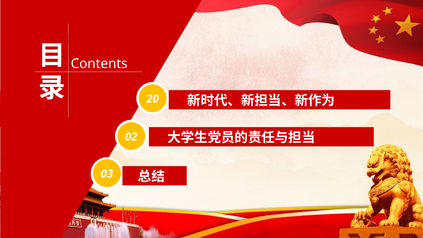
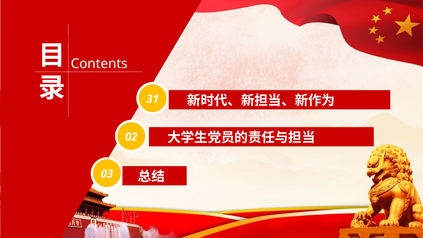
20: 20 -> 31
